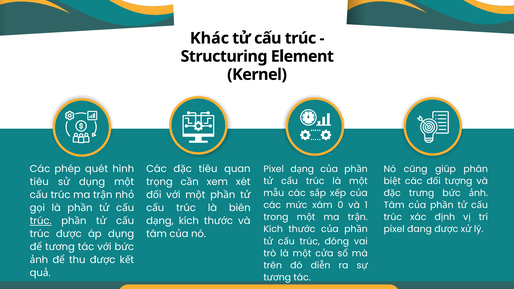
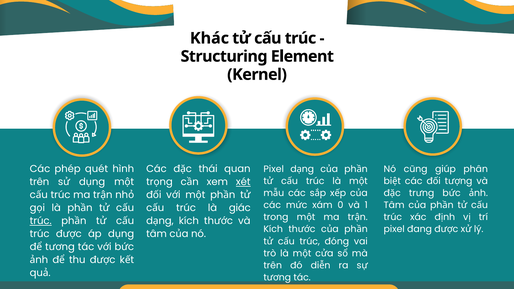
tiêu at (208, 169): tiêu -> thái
tiêu at (39, 182): tiêu -> trên
xét underline: none -> present
biên: biên -> giác
